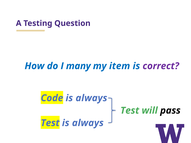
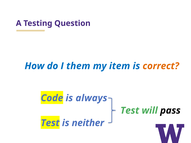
many: many -> them
correct colour: purple -> orange
Test is always: always -> neither
